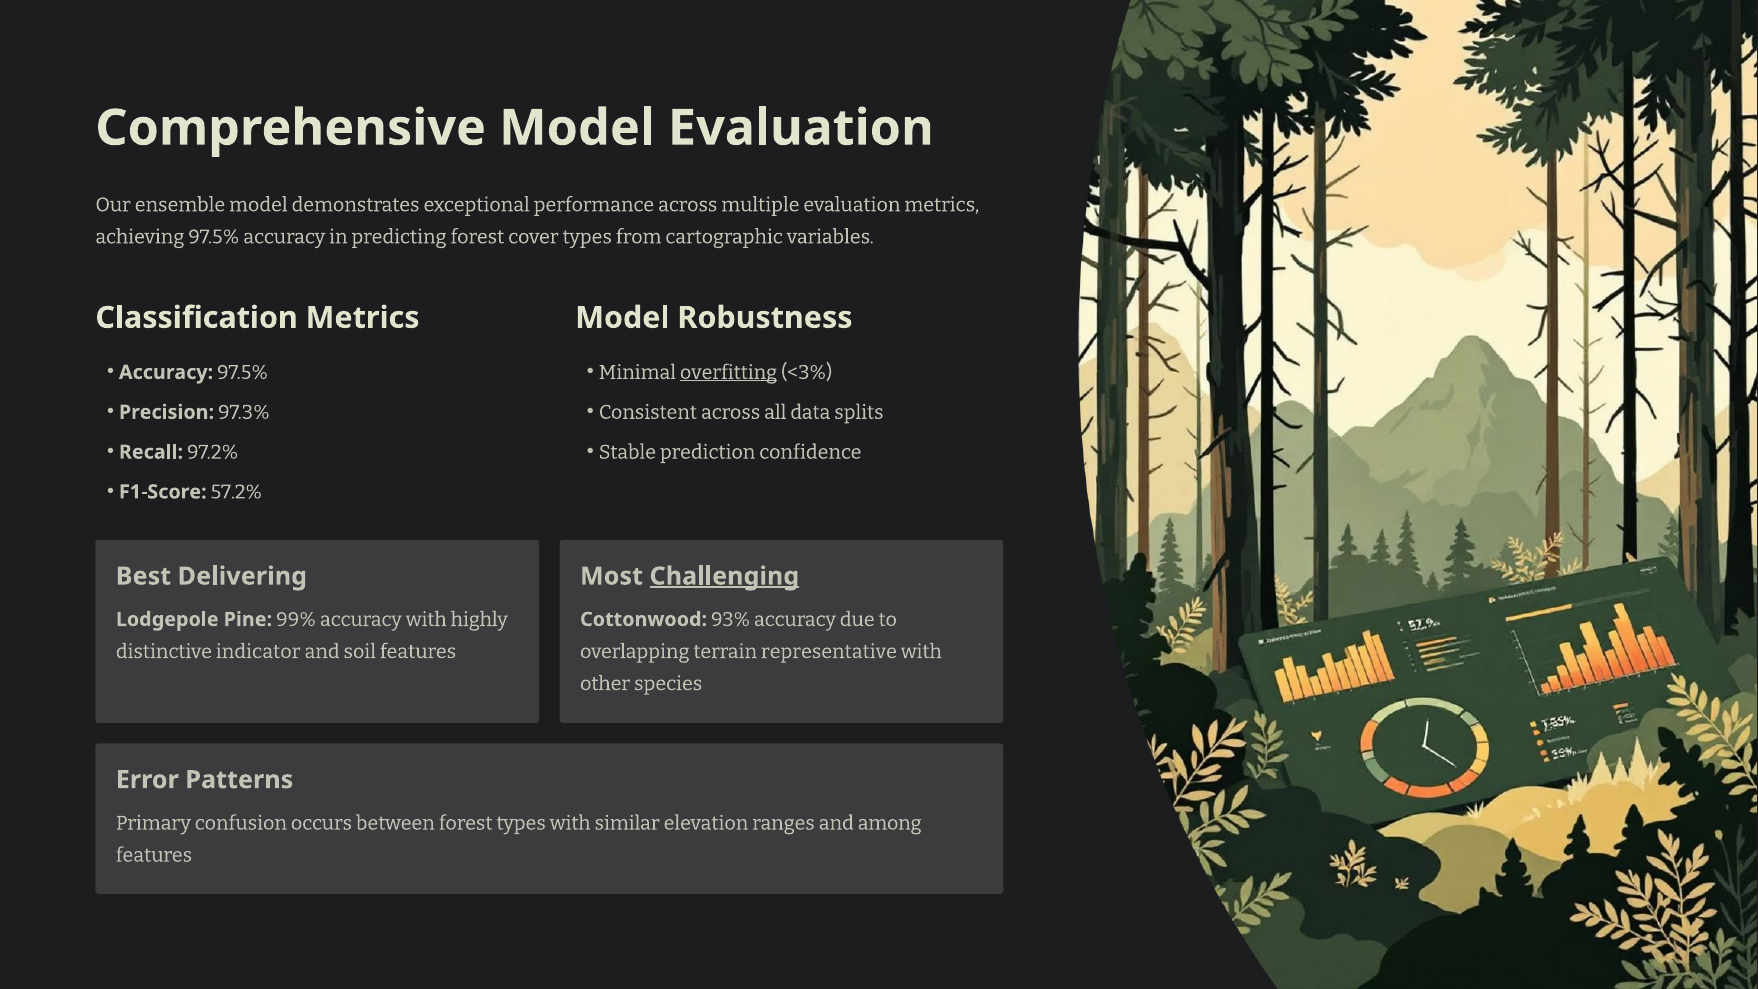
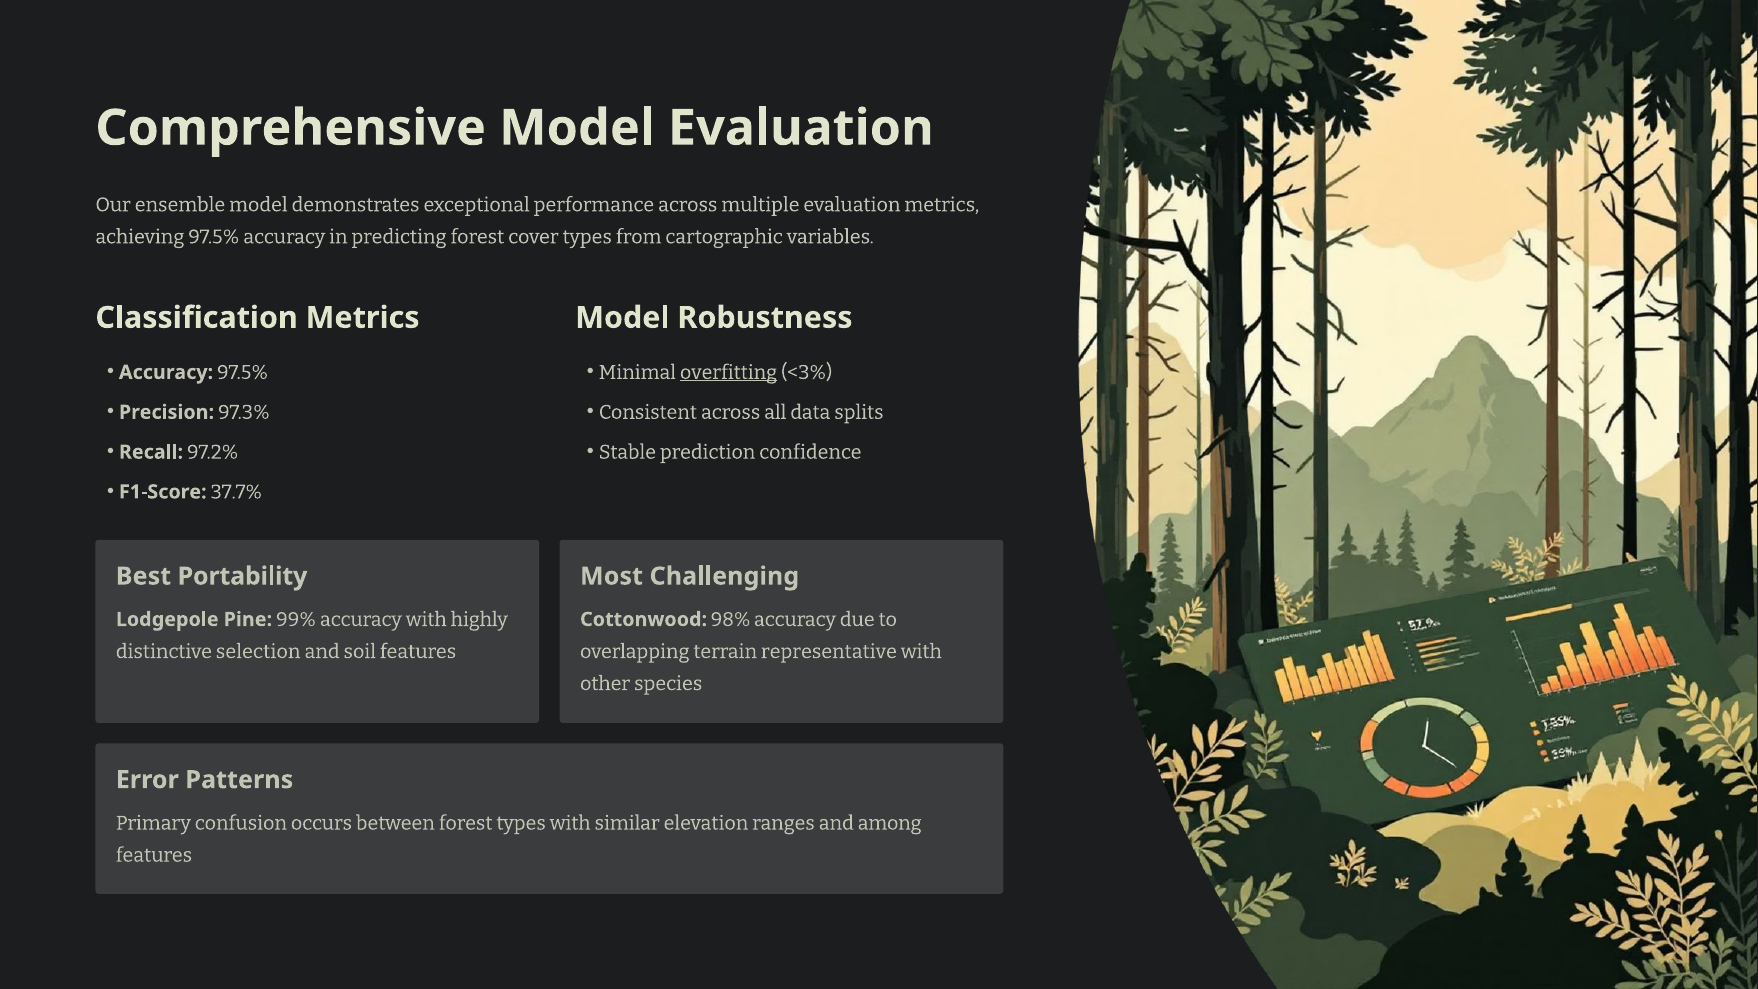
57.2%: 57.2% -> 37.7%
Delivering: Delivering -> Portability
Challenging underline: present -> none
93%: 93% -> 98%
indicator: indicator -> selection
